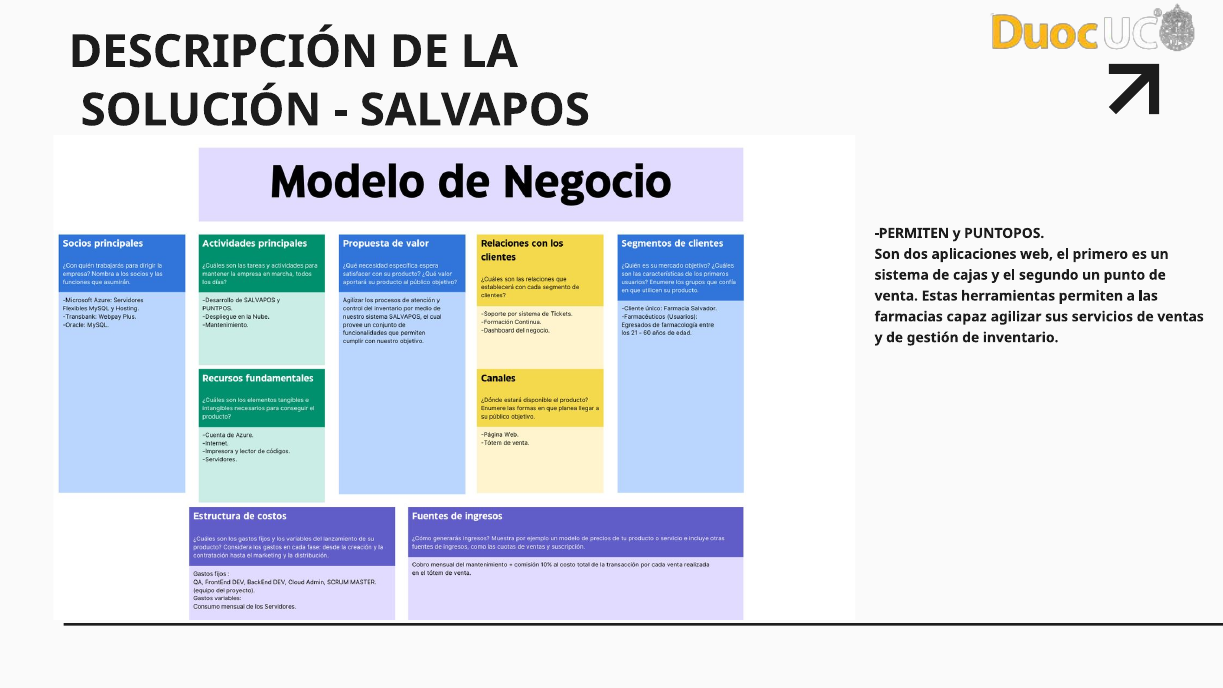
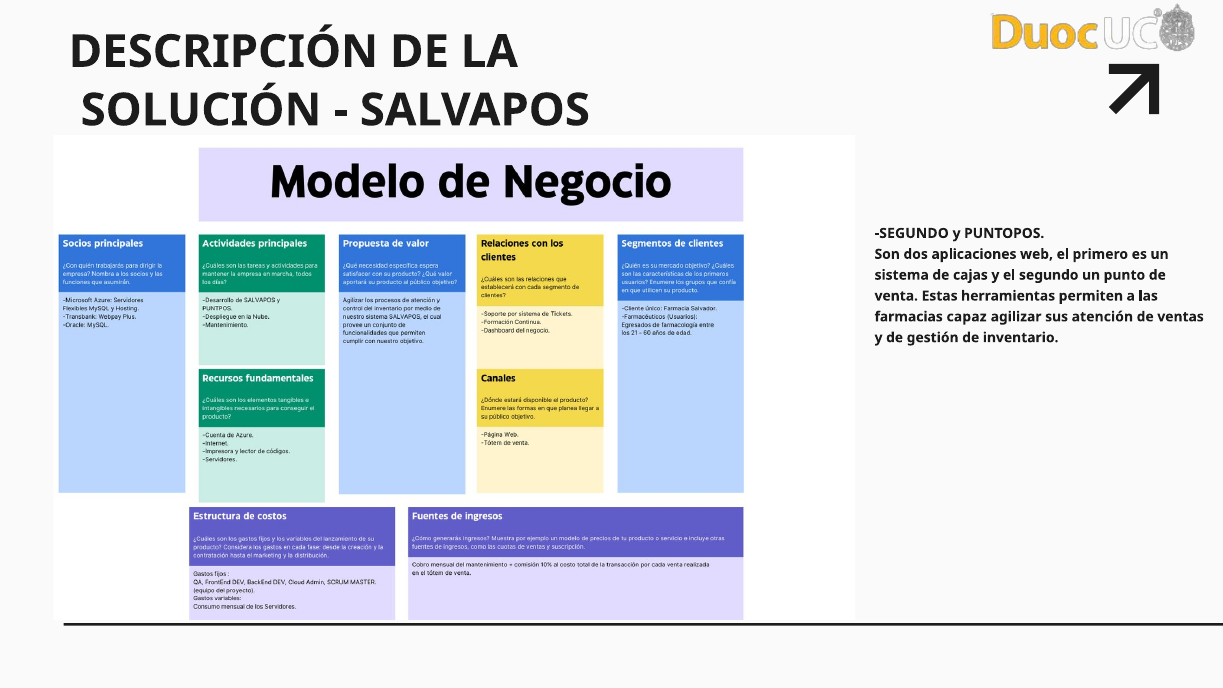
PERMITEN at (912, 233): PERMITEN -> SEGUNDO
servicios: servicios -> atención
